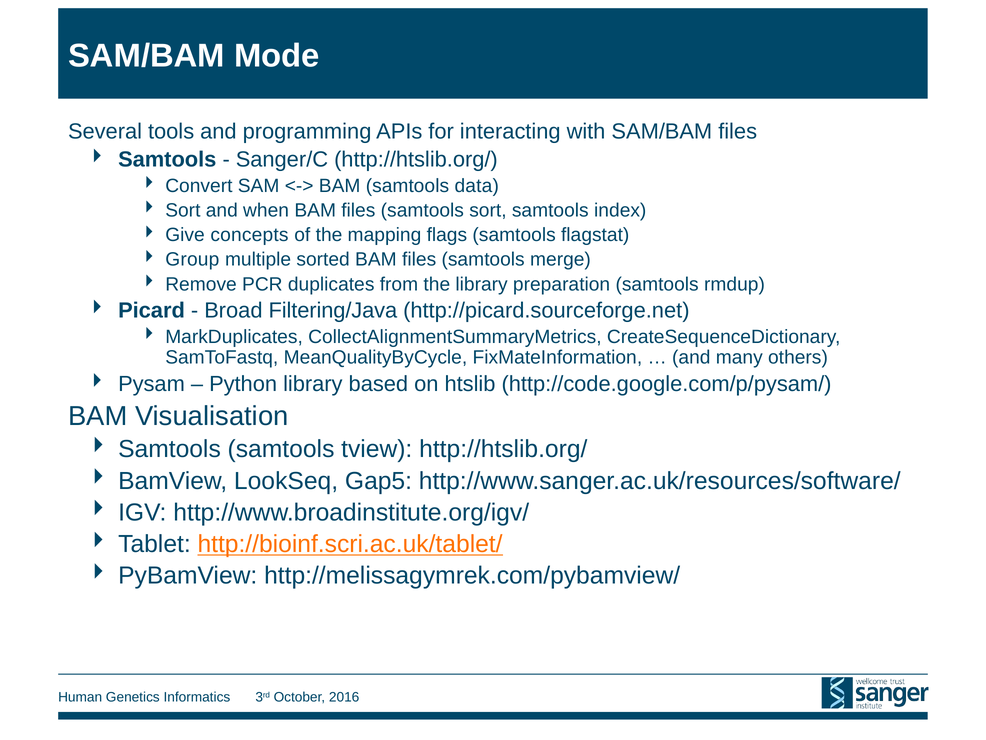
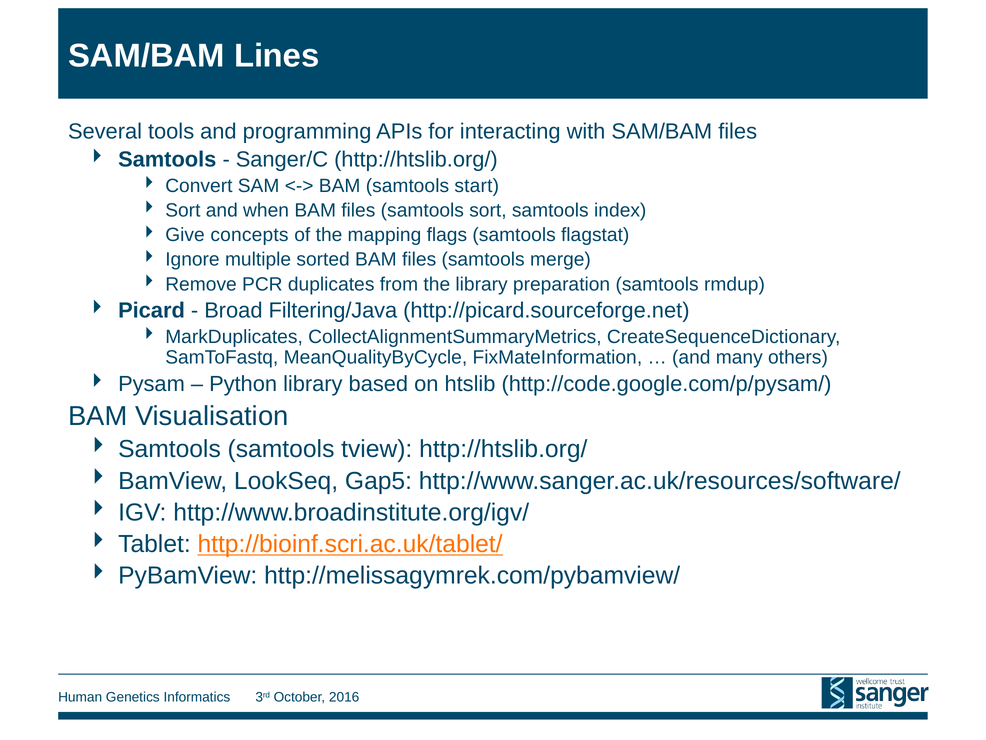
Mode: Mode -> Lines
data: data -> start
Group: Group -> Ignore
